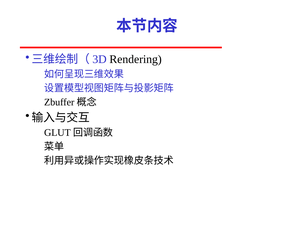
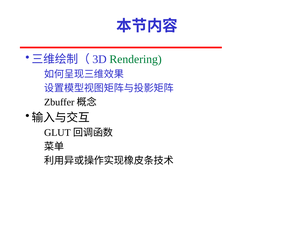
Rendering colour: black -> green
